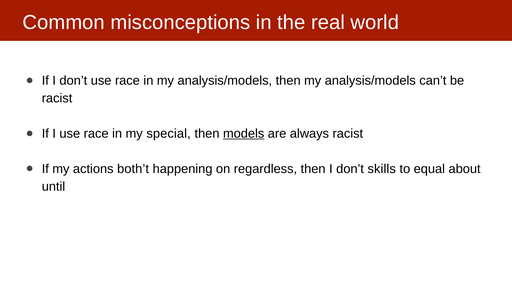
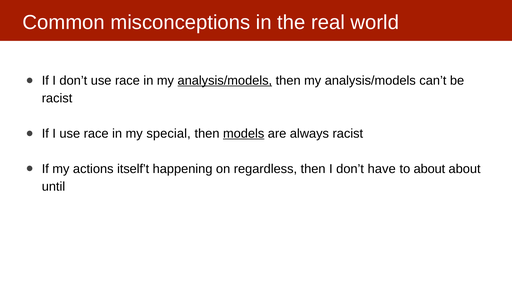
analysis/models at (225, 81) underline: none -> present
both’t: both’t -> itself’t
skills: skills -> have
to equal: equal -> about
